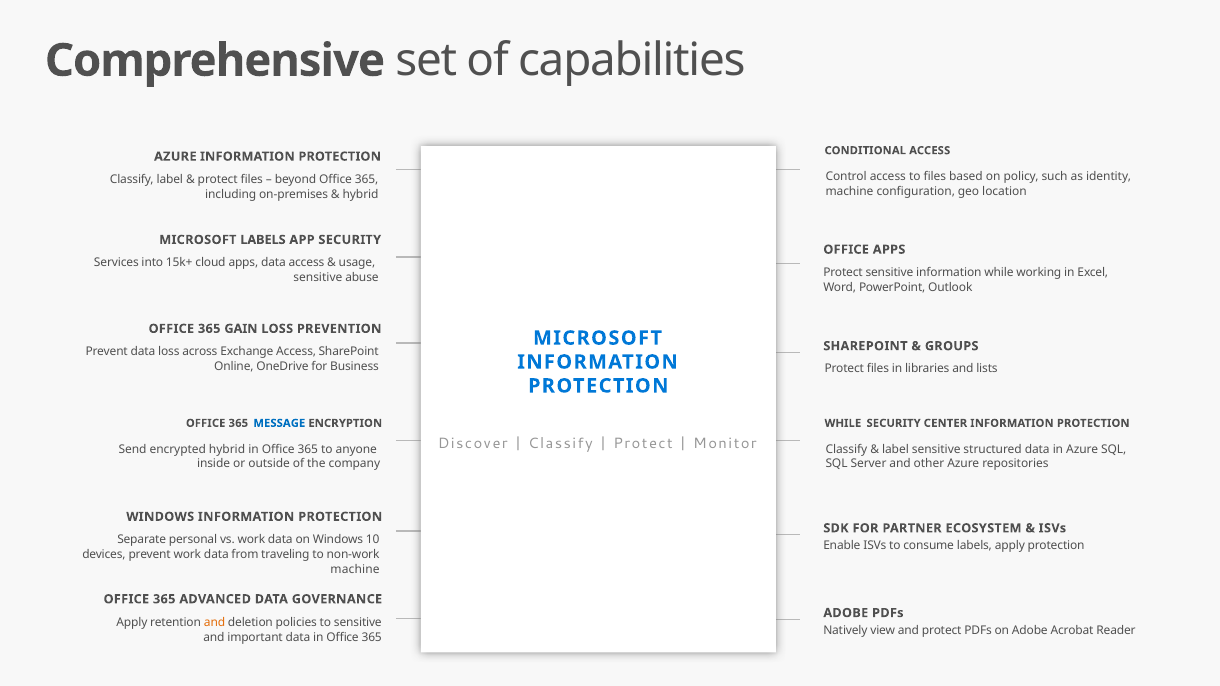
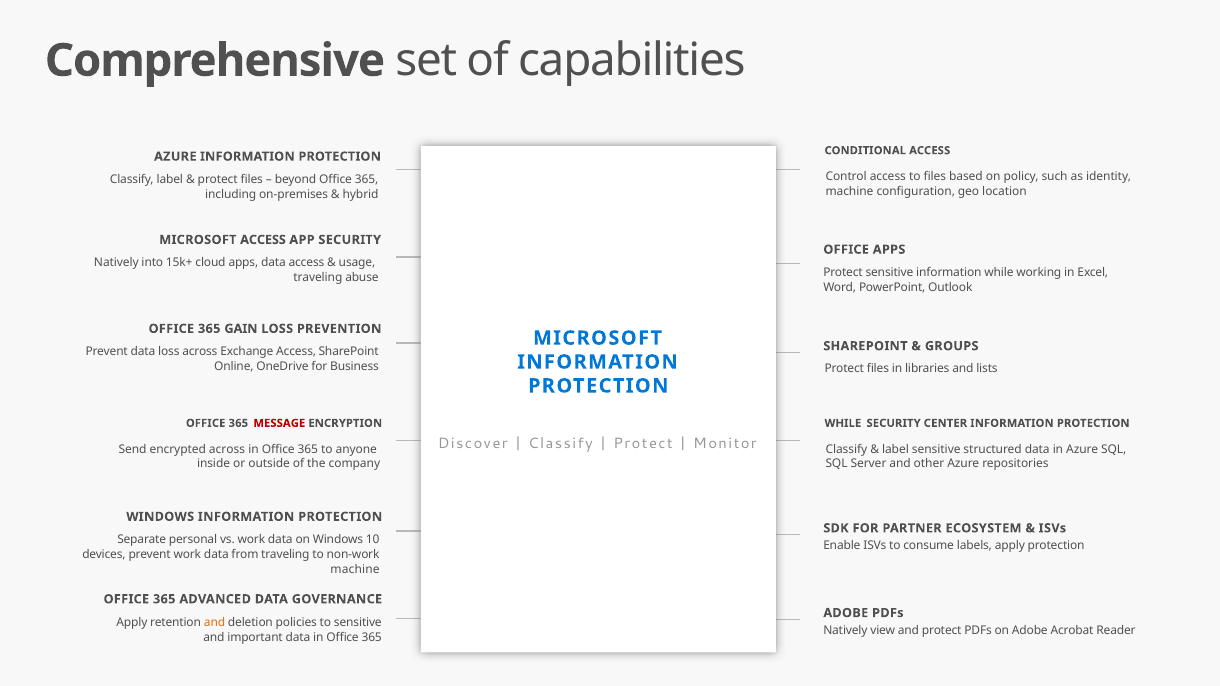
MICROSOFT LABELS: LABELS -> ACCESS
Services at (116, 263): Services -> Natively
sensitive at (318, 278): sensitive -> traveling
MESSAGE colour: blue -> red
encrypted hybrid: hybrid -> across
